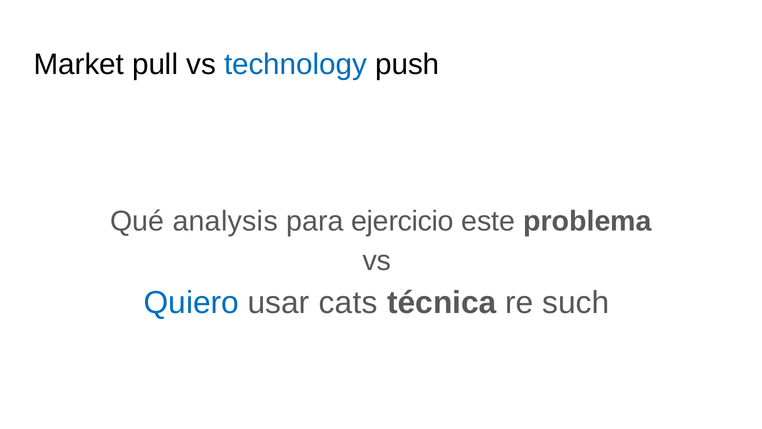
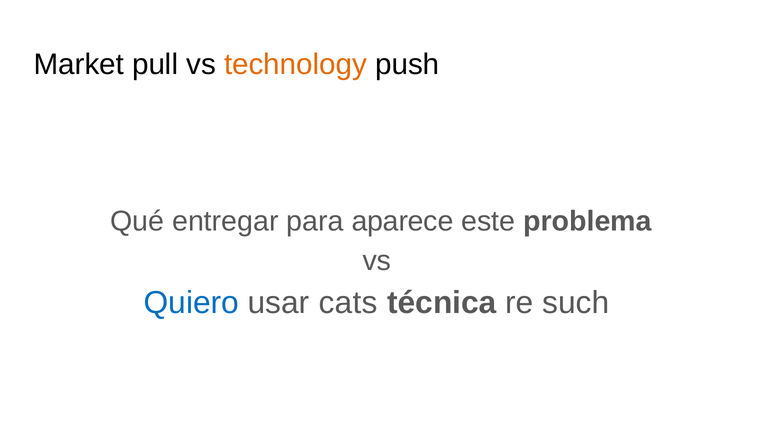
technology colour: blue -> orange
analysis: analysis -> entregar
ejercicio: ejercicio -> aparece
